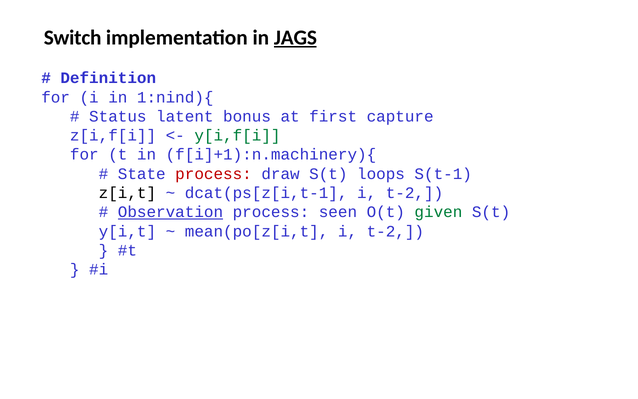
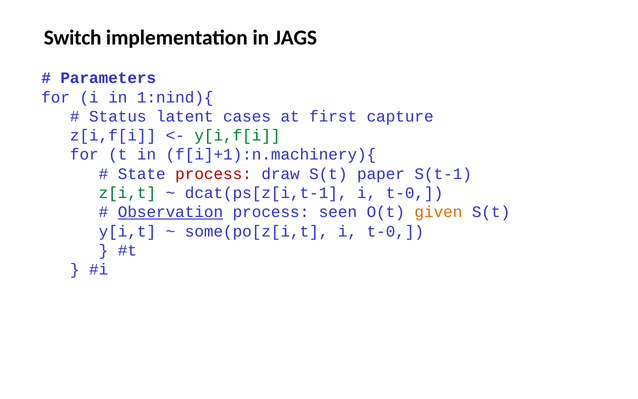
JAGS underline: present -> none
Definition: Definition -> Parameters
bonus: bonus -> cases
loops: loops -> paper
z[i,t colour: black -> green
dcat(ps[z[i,t-1 i t-2: t-2 -> t-0
given colour: green -> orange
mean(po[z[i,t: mean(po[z[i,t -> some(po[z[i,t
t-2 at (395, 231): t-2 -> t-0
